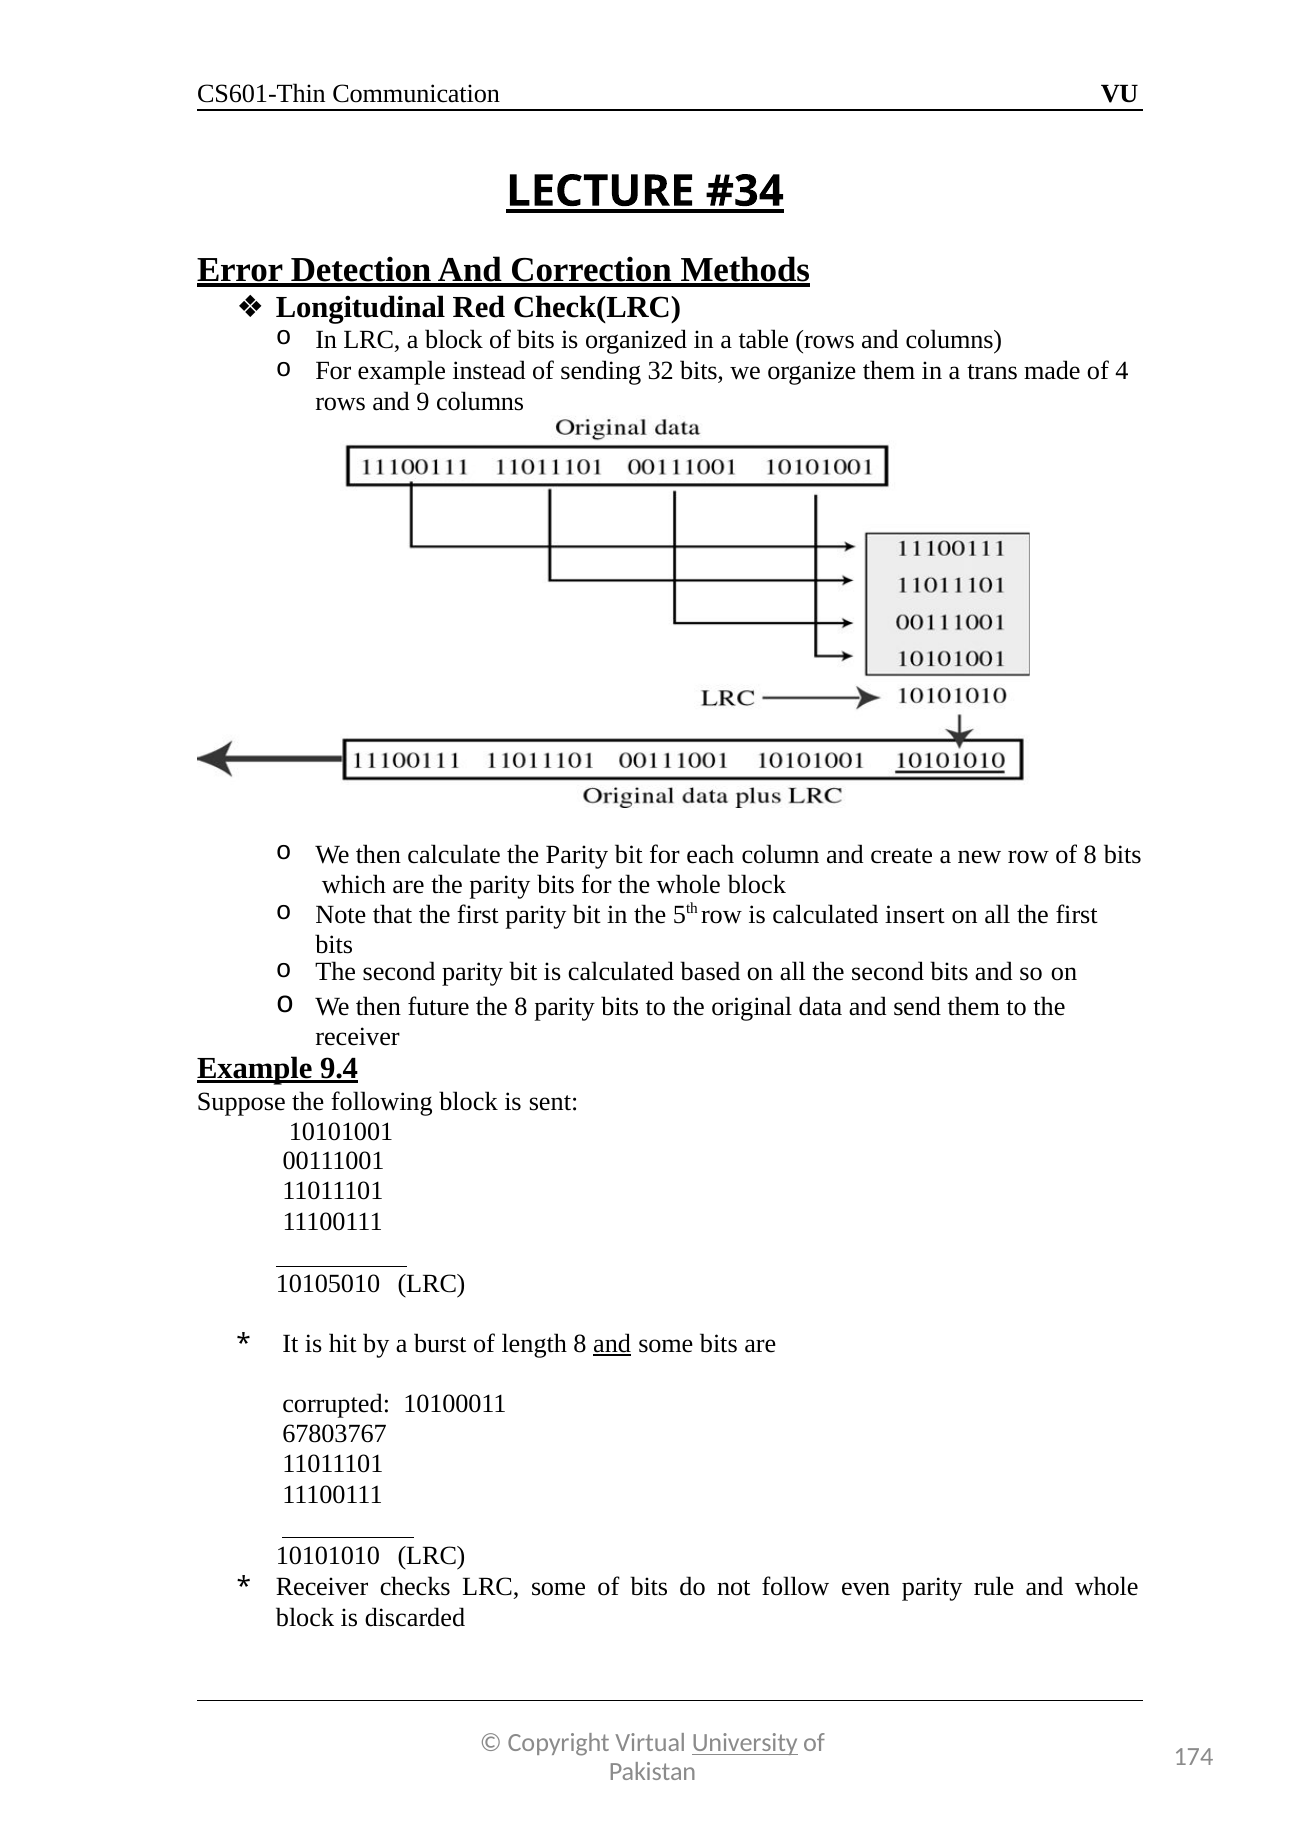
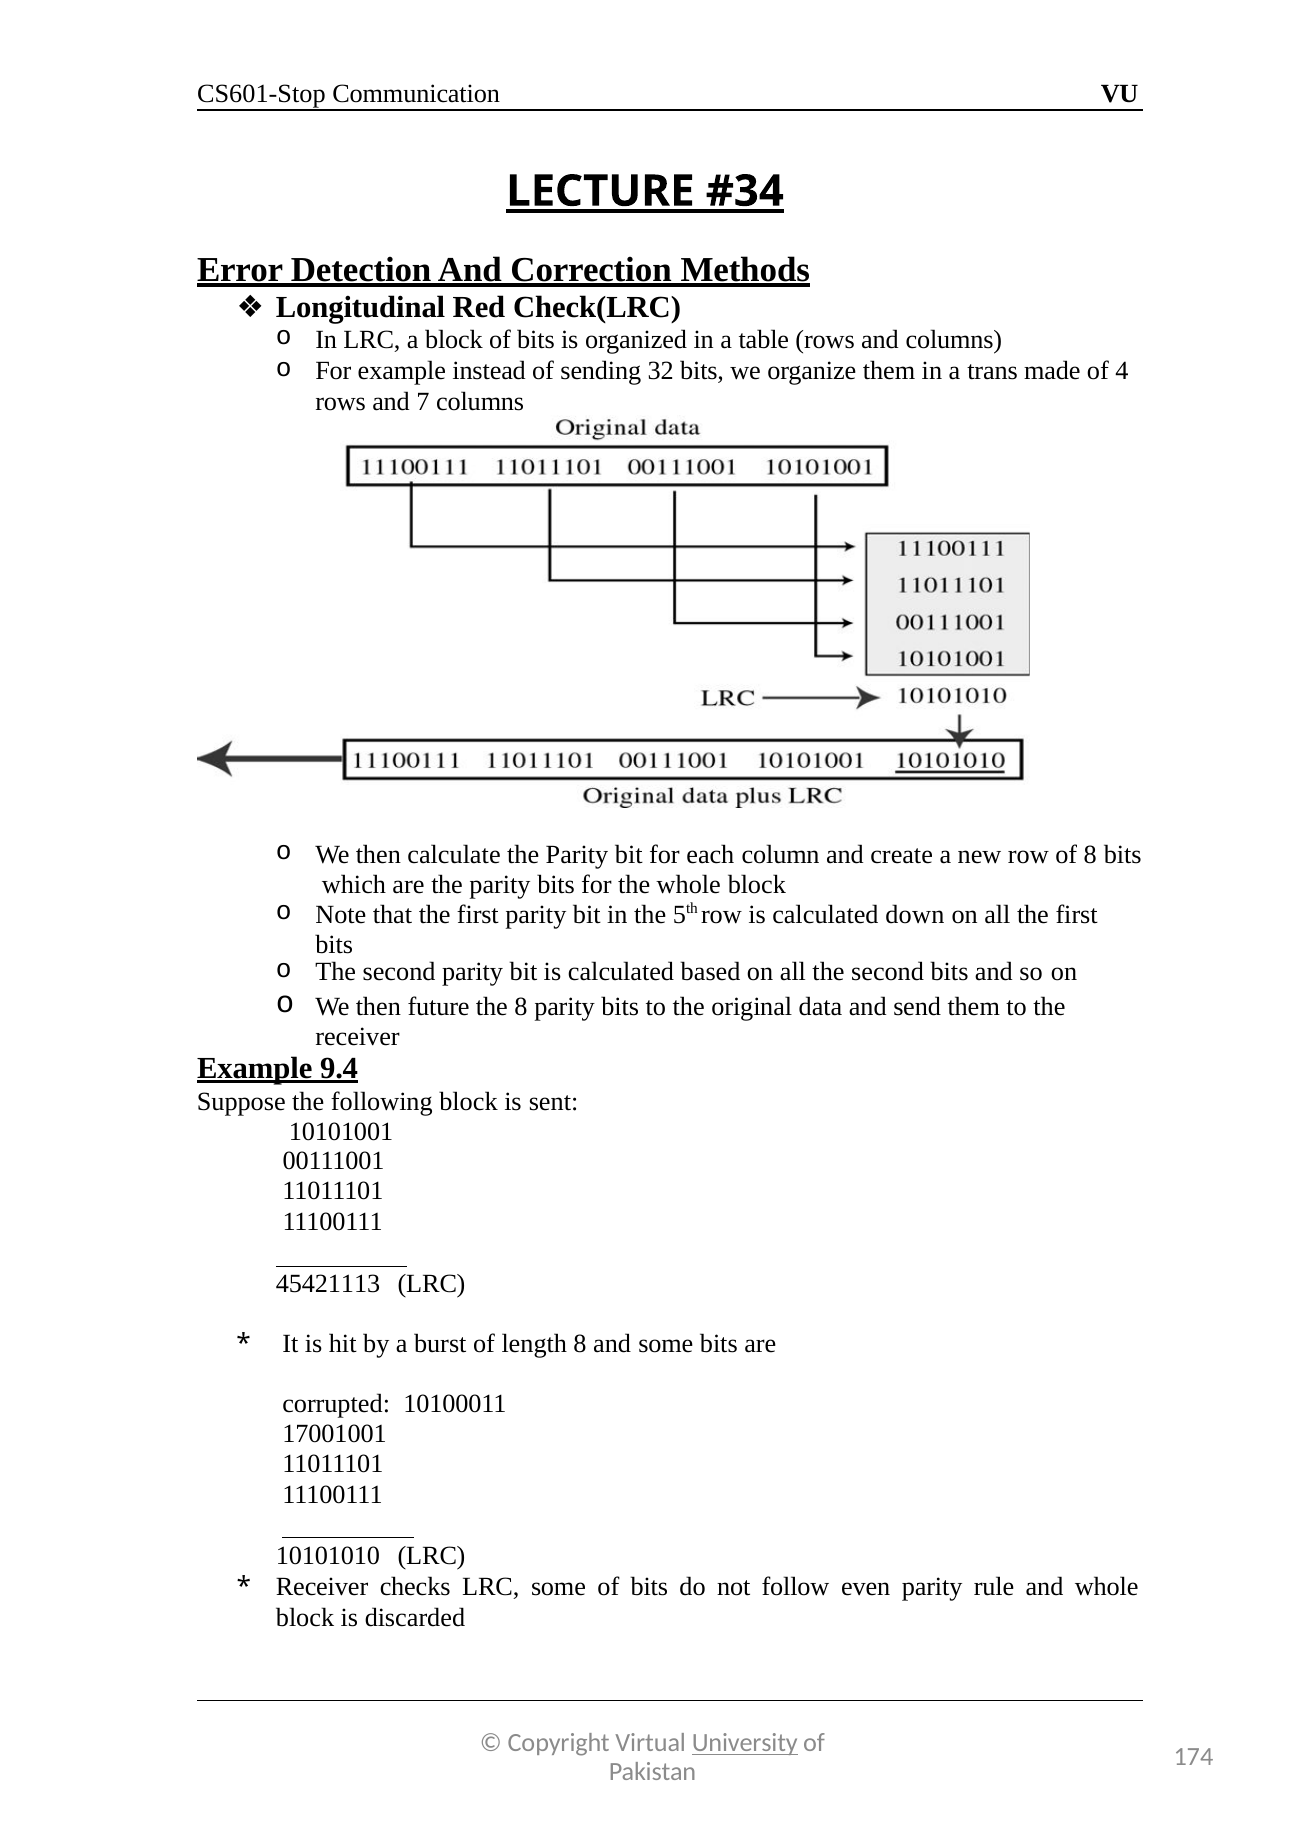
CS601-Thin: CS601-Thin -> CS601-Stop
9: 9 -> 7
insert: insert -> down
10105010: 10105010 -> 45421113
and at (612, 1344) underline: present -> none
67803767: 67803767 -> 17001001
